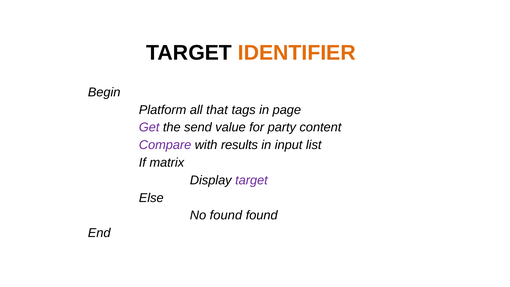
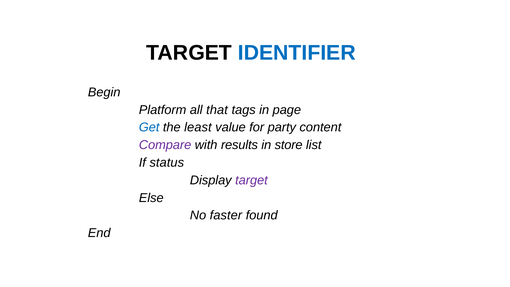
IDENTIFIER colour: orange -> blue
Get colour: purple -> blue
send: send -> least
input: input -> store
matrix: matrix -> status
No found: found -> faster
